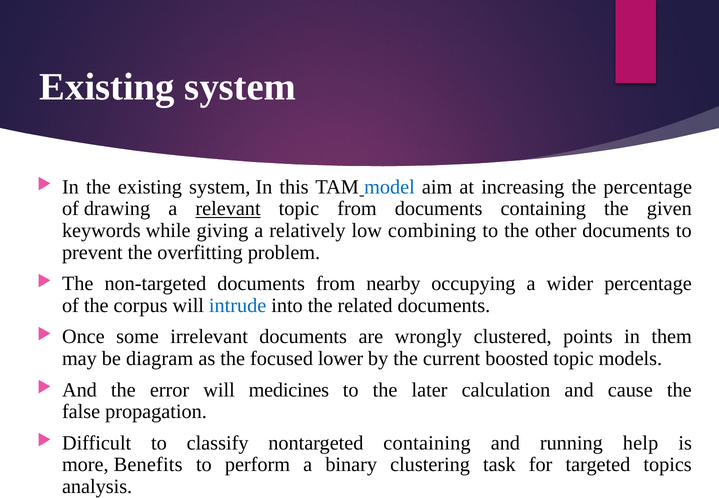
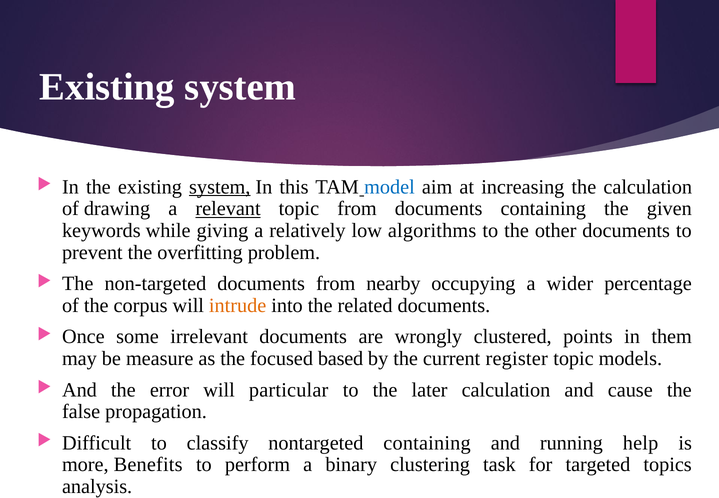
system at (220, 187) underline: none -> present
the percentage: percentage -> calculation
combining: combining -> algorithms
intrude colour: blue -> orange
diagram: diagram -> measure
lower: lower -> based
boosted: boosted -> register
medicines: medicines -> particular
